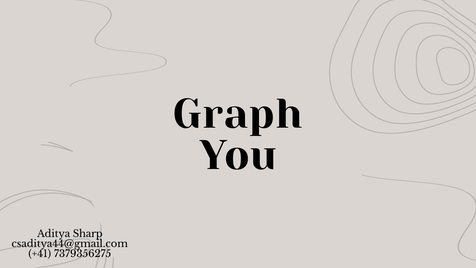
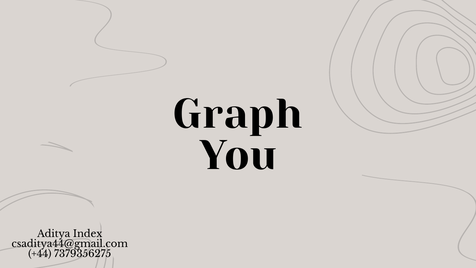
Sharp: Sharp -> Index
+41: +41 -> +44
